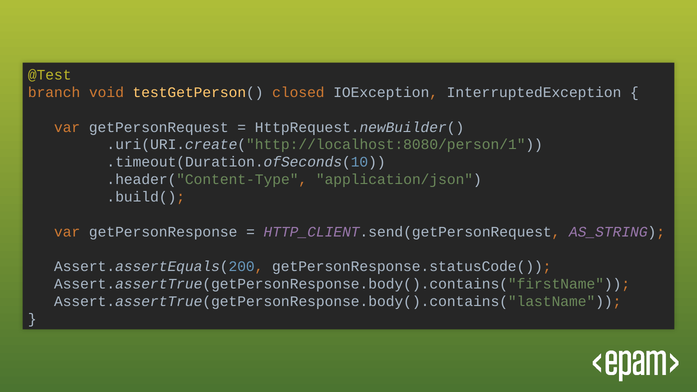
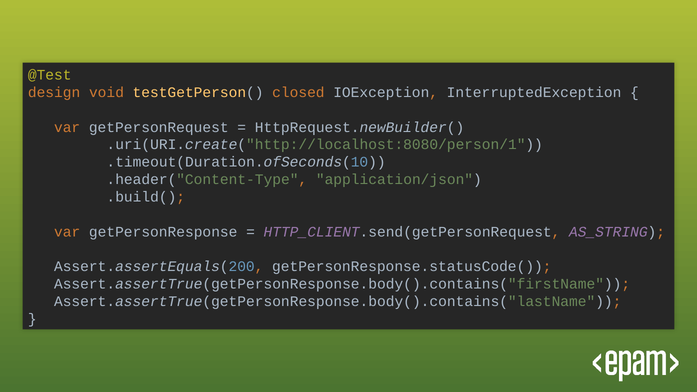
branch: branch -> design
